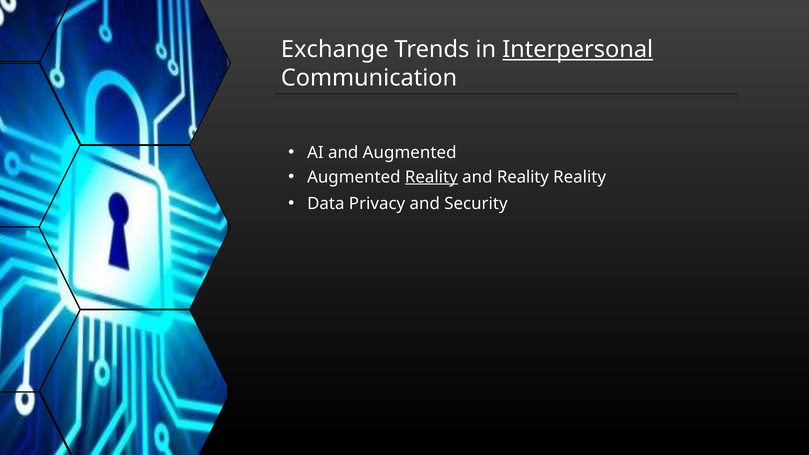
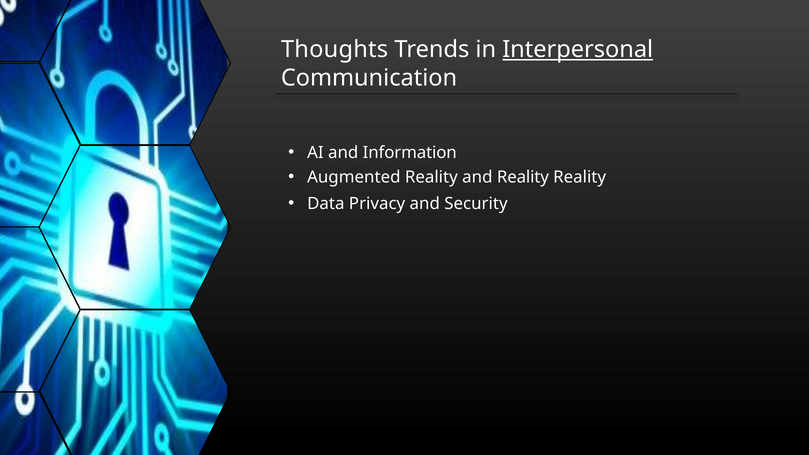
Exchange: Exchange -> Thoughts
and Augmented: Augmented -> Information
Reality at (431, 177) underline: present -> none
